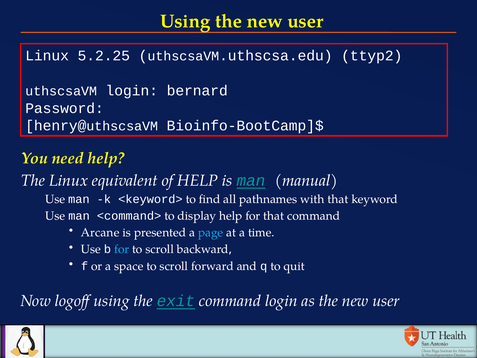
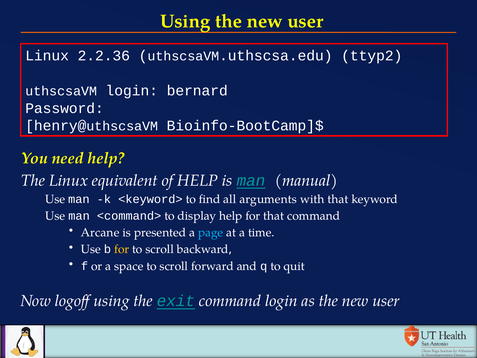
5.2.25: 5.2.25 -> 2.2.36
pathnames: pathnames -> arguments
for at (122, 249) colour: light blue -> yellow
